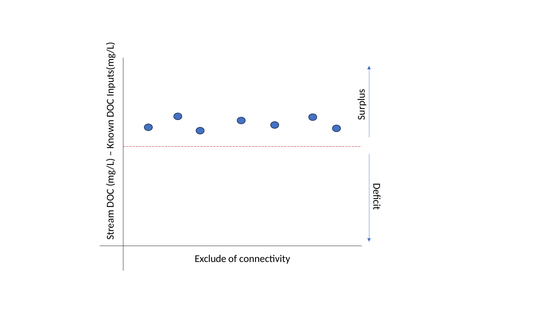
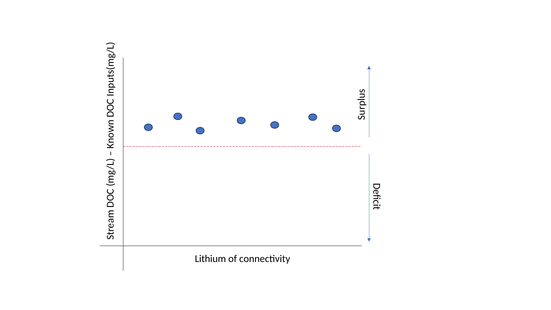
Exclude: Exclude -> Lithium
